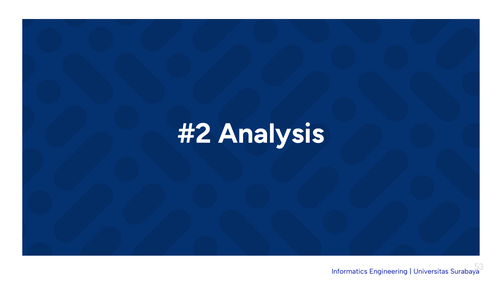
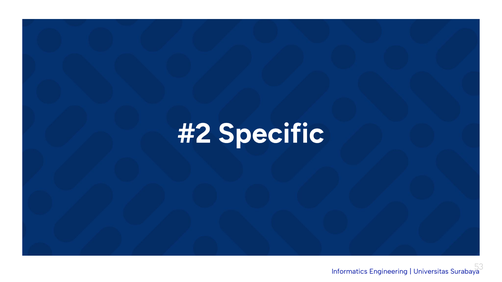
Analysis: Analysis -> Specific
